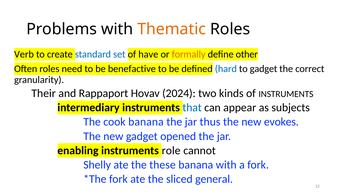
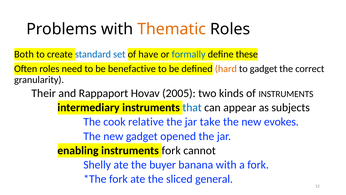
Verb: Verb -> Both
formally colour: orange -> blue
other: other -> these
hard colour: blue -> orange
2024: 2024 -> 2005
cook banana: banana -> relative
thus: thus -> take
instruments role: role -> fork
these: these -> buyer
